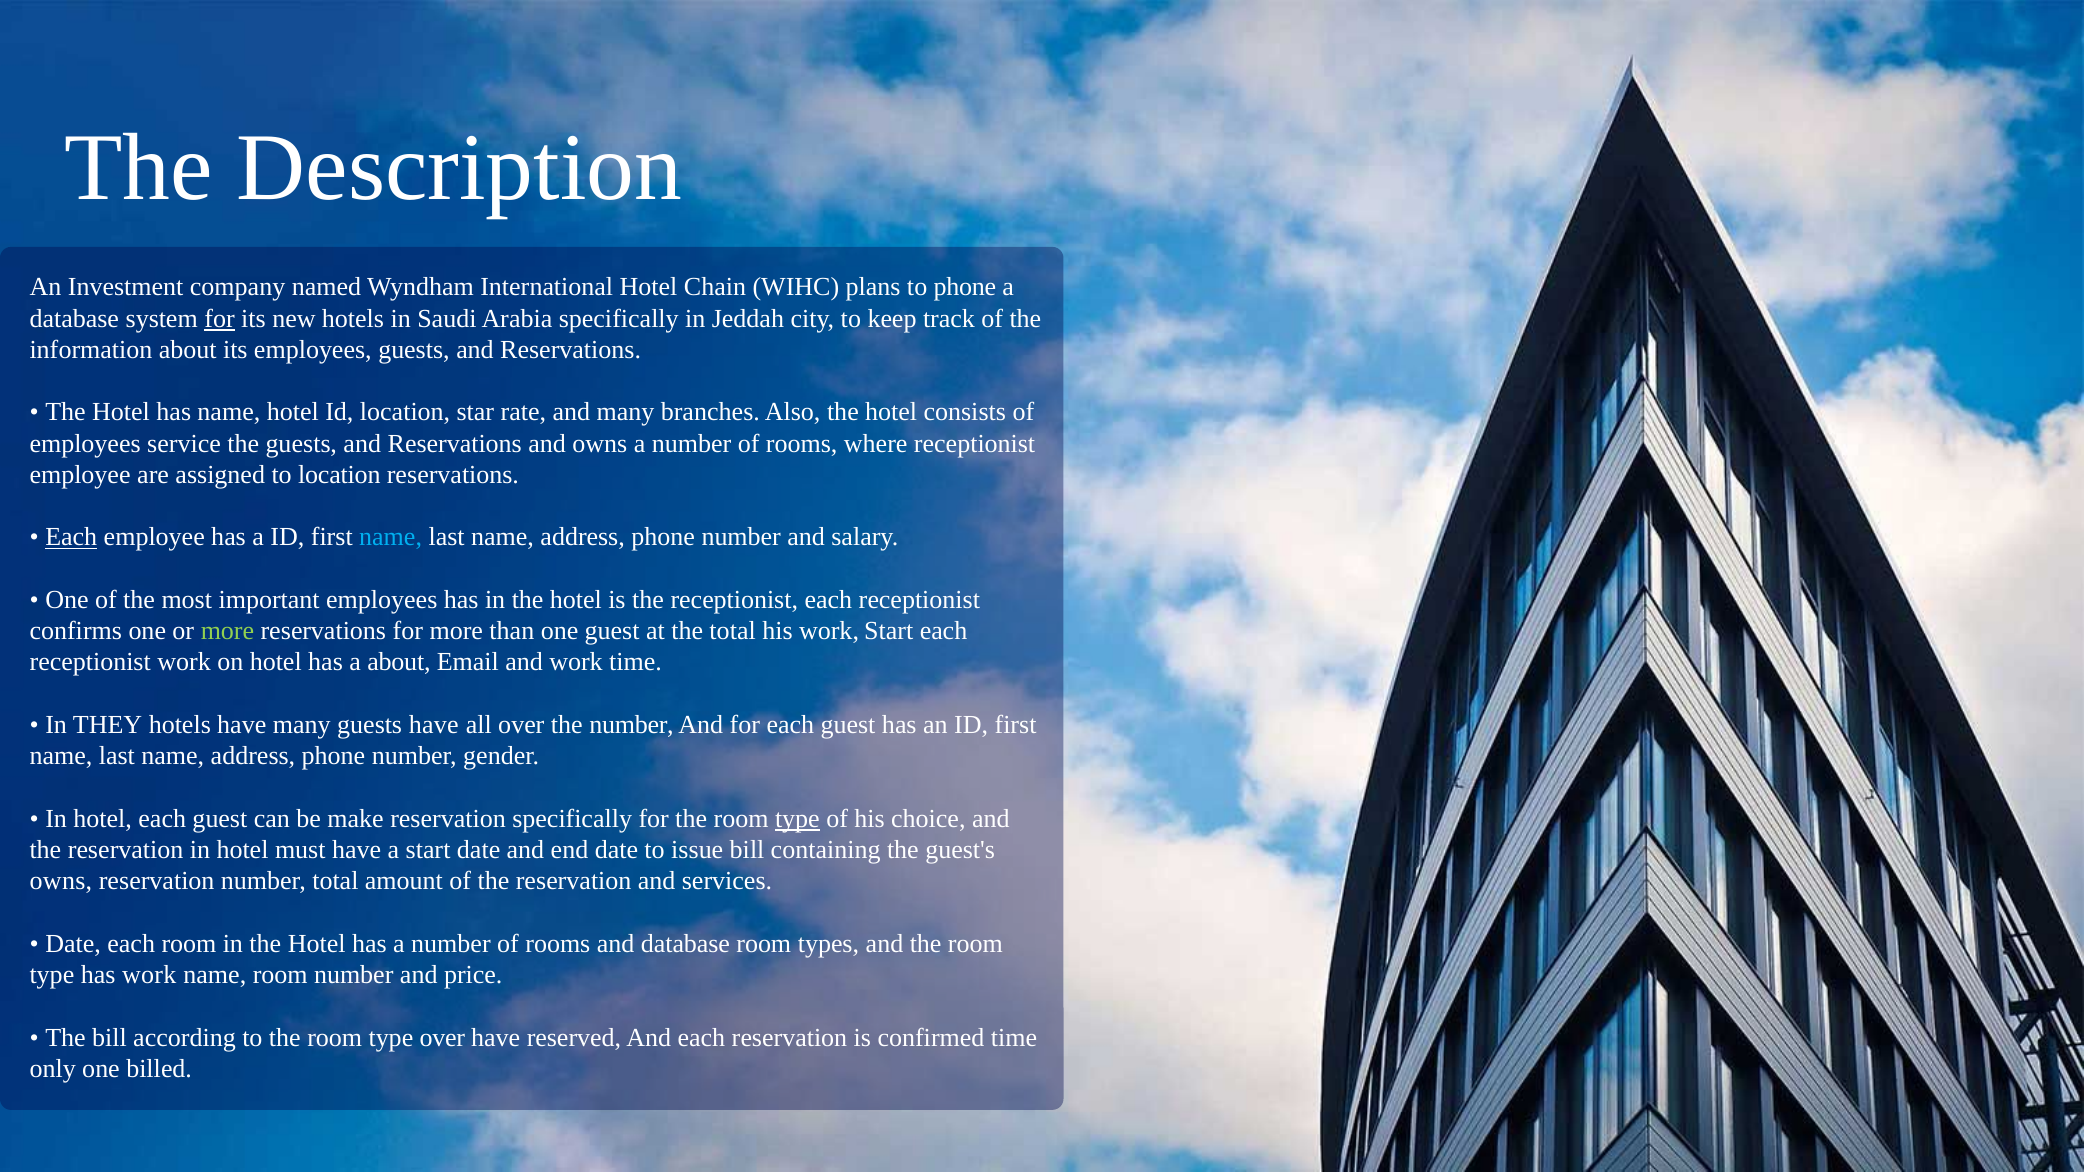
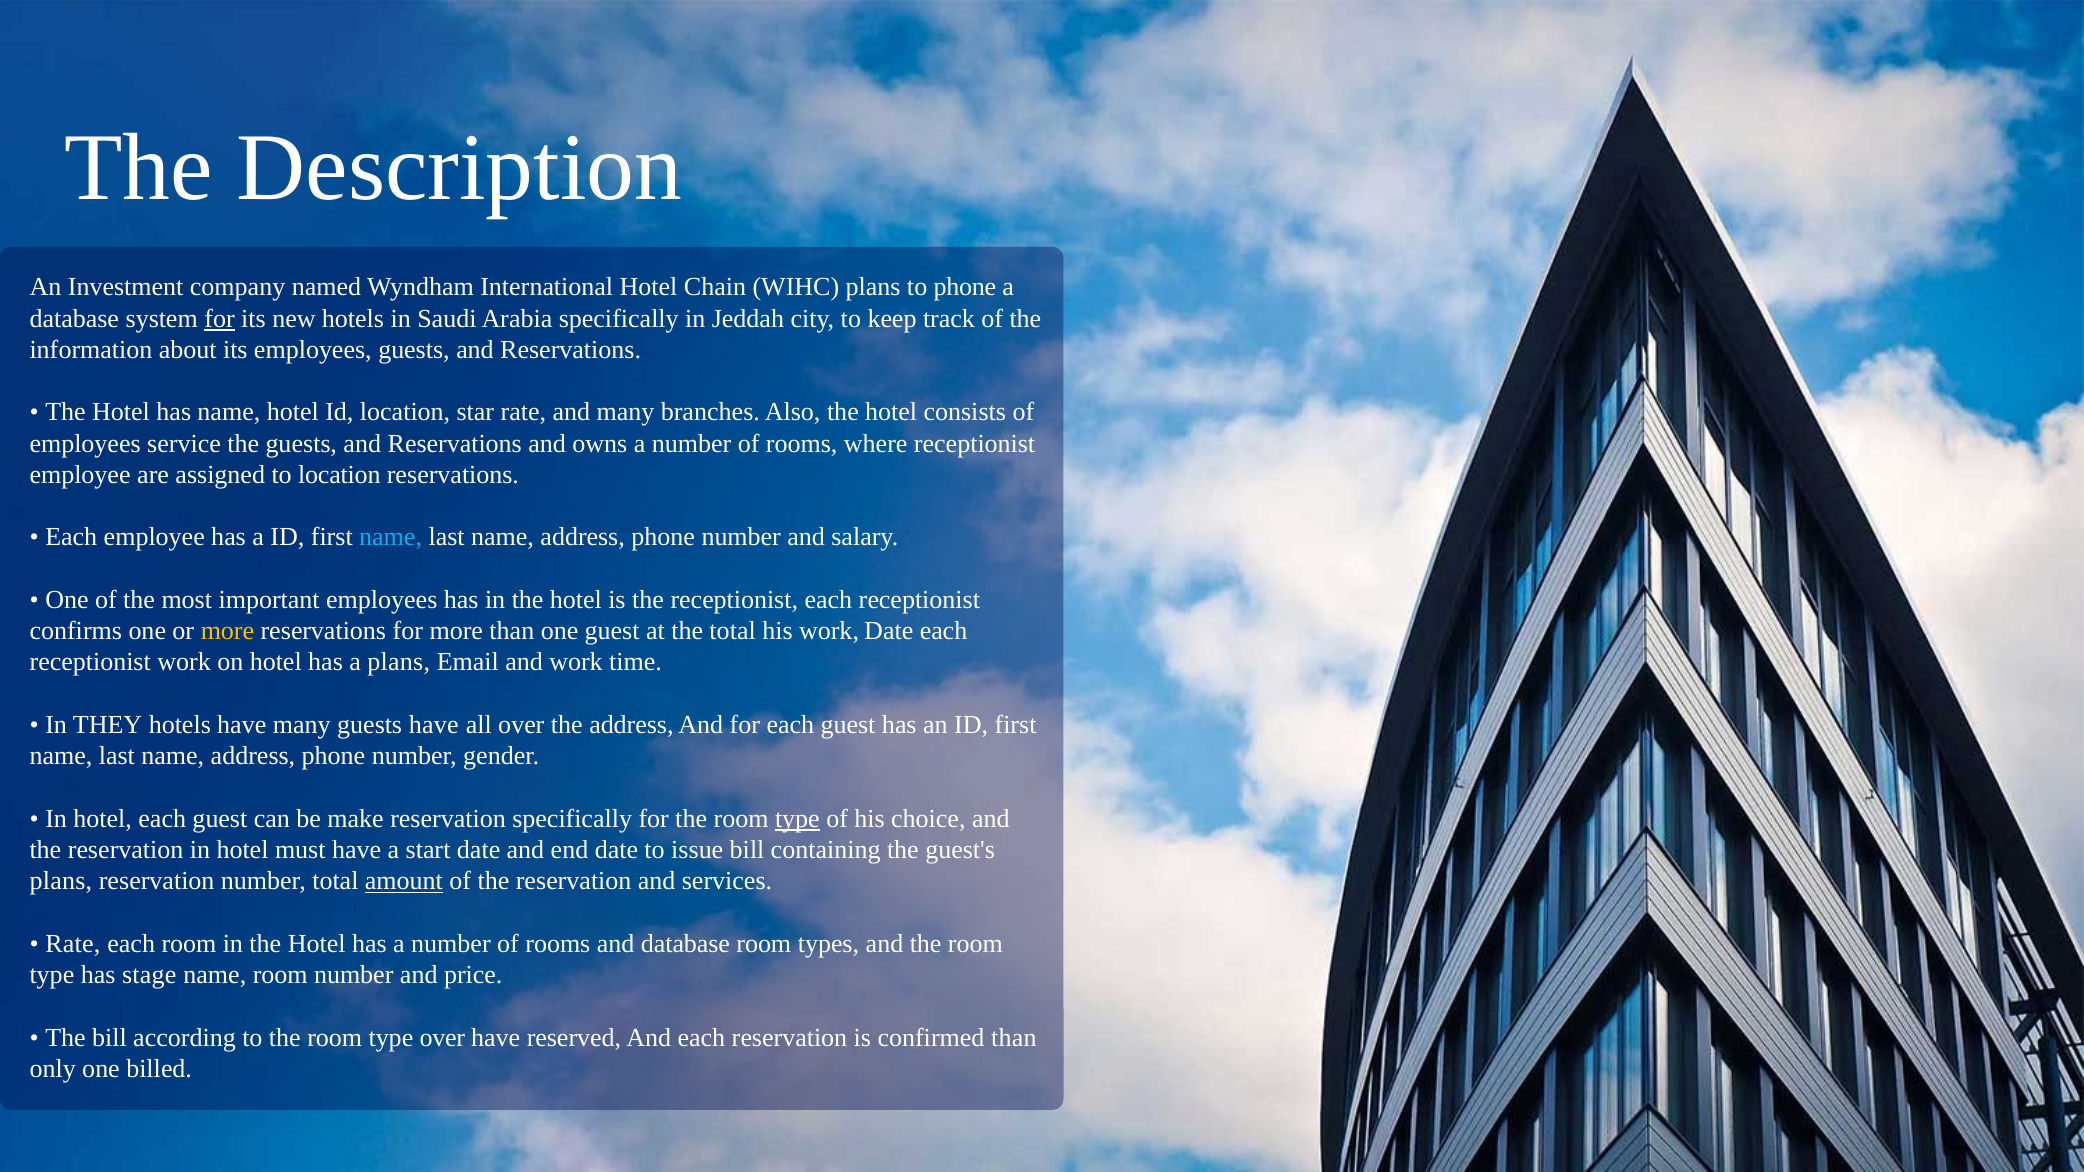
Each at (71, 537) underline: present -> none
more at (227, 631) colour: light green -> yellow
work Start: Start -> Date
a about: about -> plans
the number: number -> address
owns at (61, 881): owns -> plans
amount underline: none -> present
Date at (73, 944): Date -> Rate
has work: work -> stage
confirmed time: time -> than
